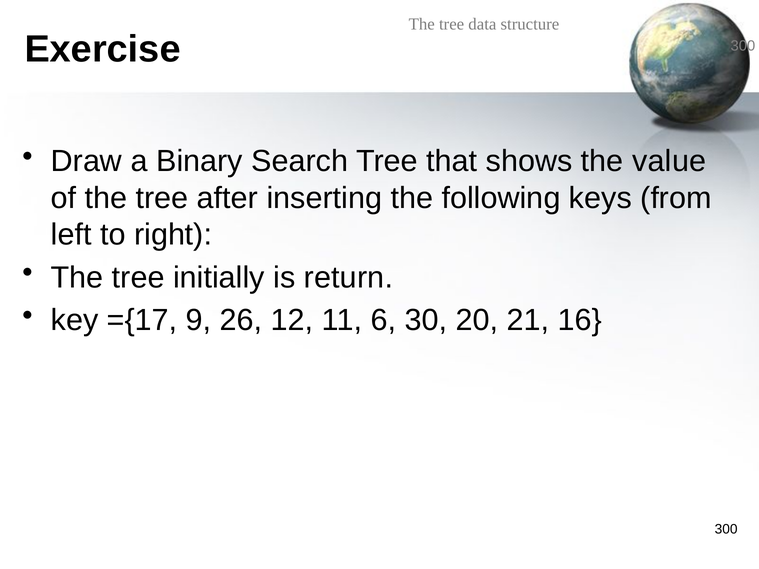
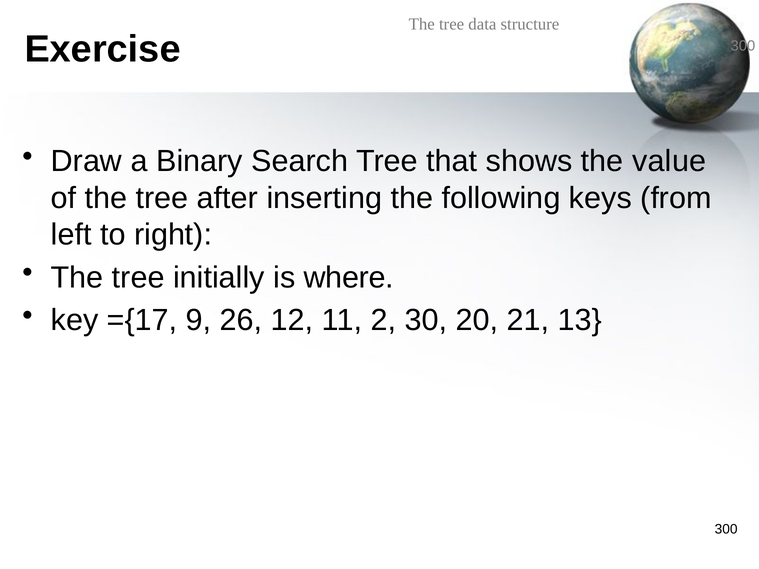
return: return -> where
6: 6 -> 2
16: 16 -> 13
